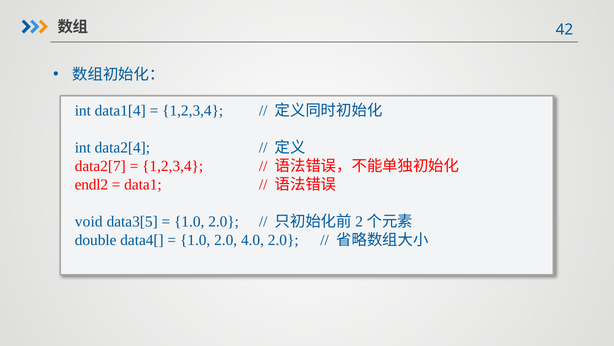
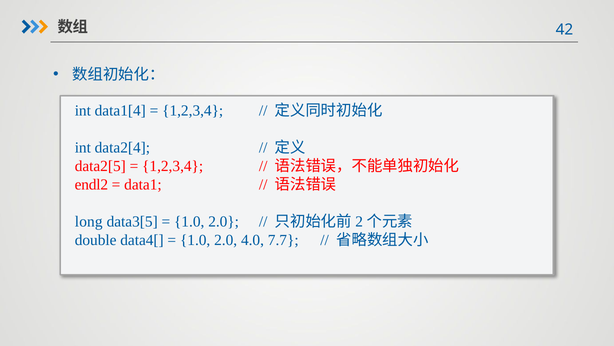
data2[7: data2[7 -> data2[5
void: void -> long
4.0 2.0: 2.0 -> 7.7
